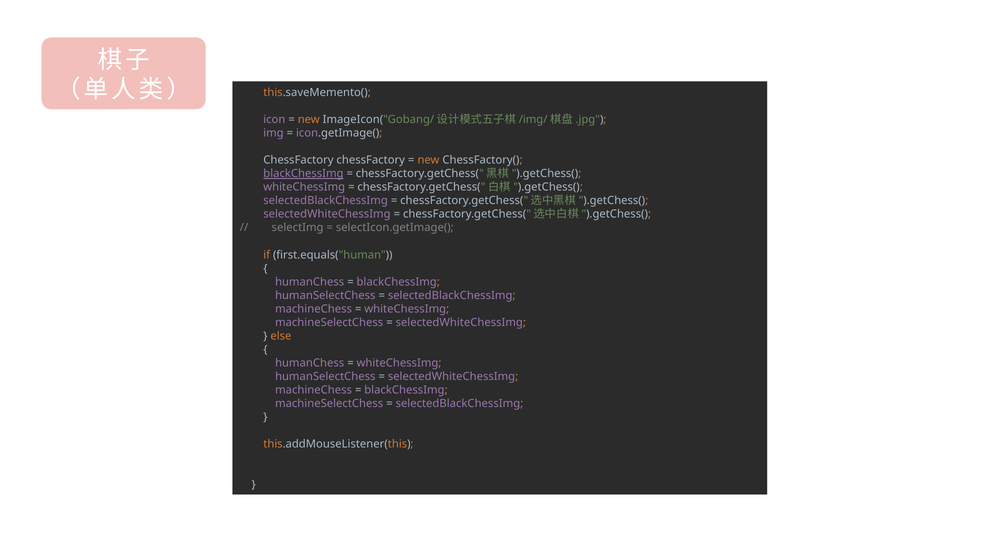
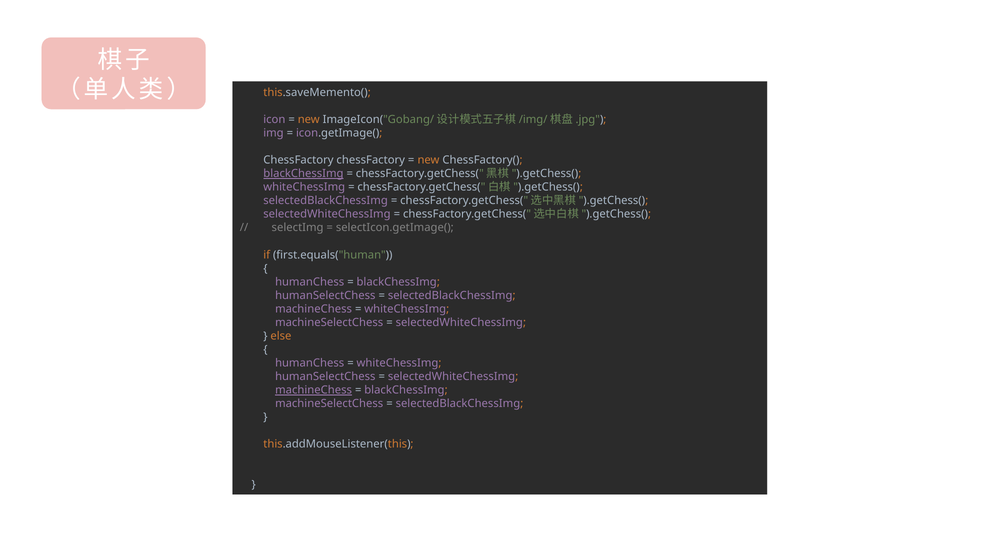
machineChess at (314, 390) underline: none -> present
